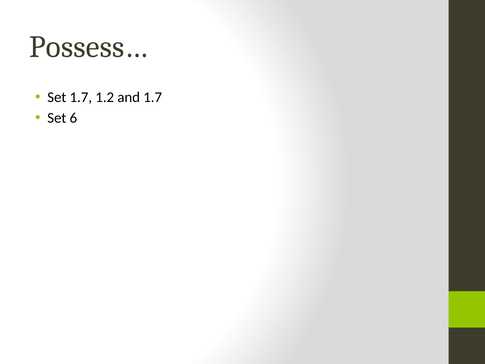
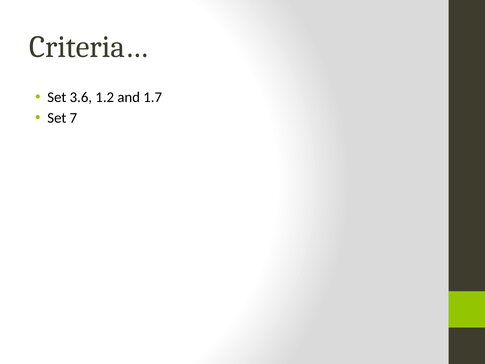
Possess…: Possess… -> Criteria…
Set 1.7: 1.7 -> 3.6
6: 6 -> 7
